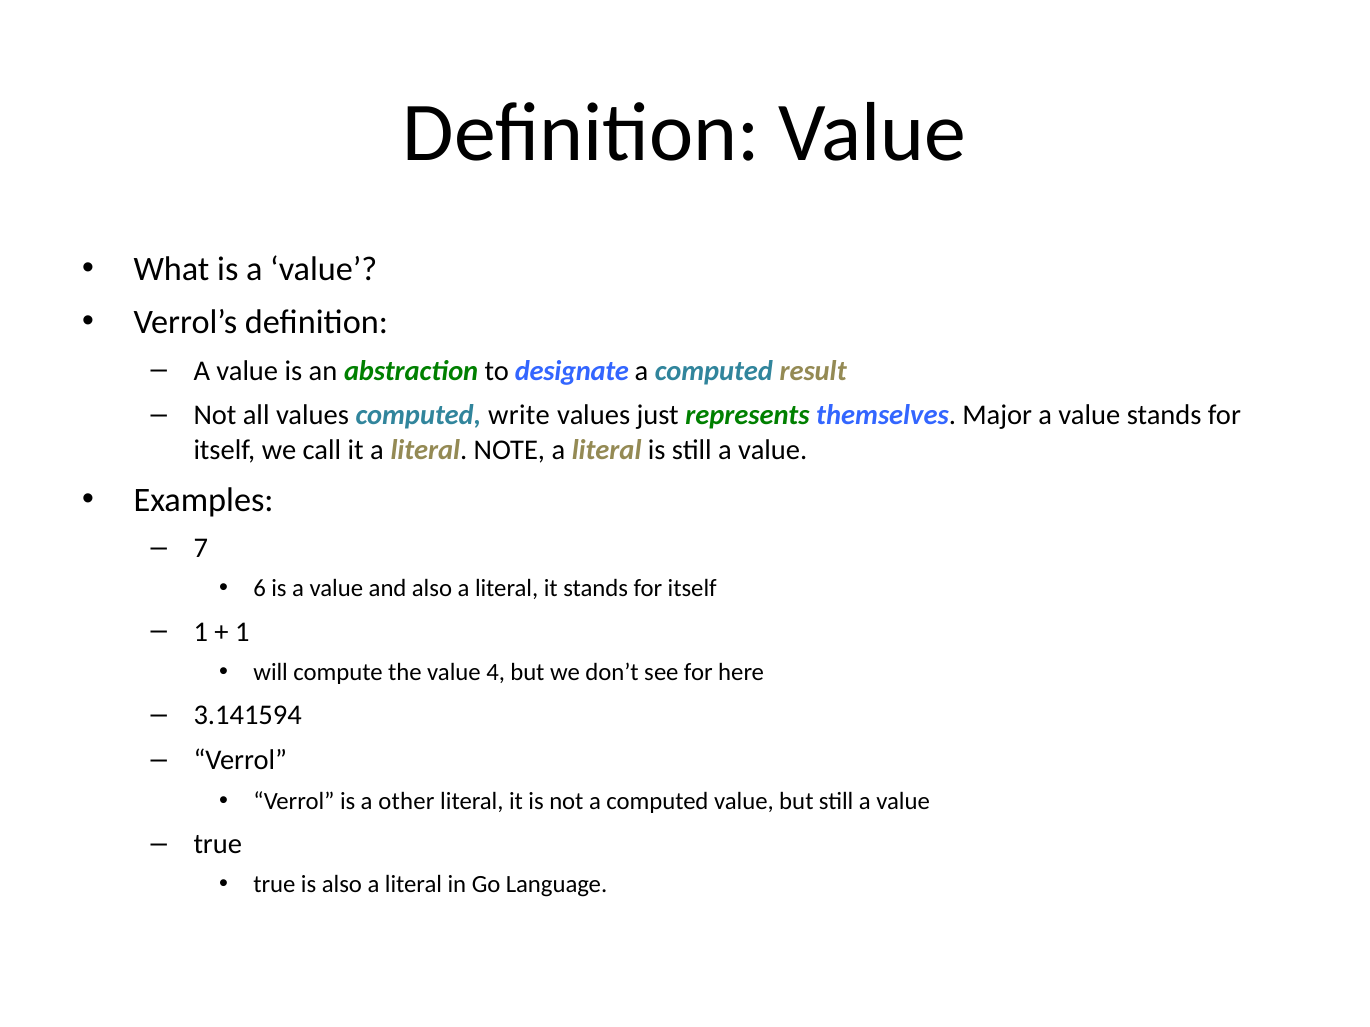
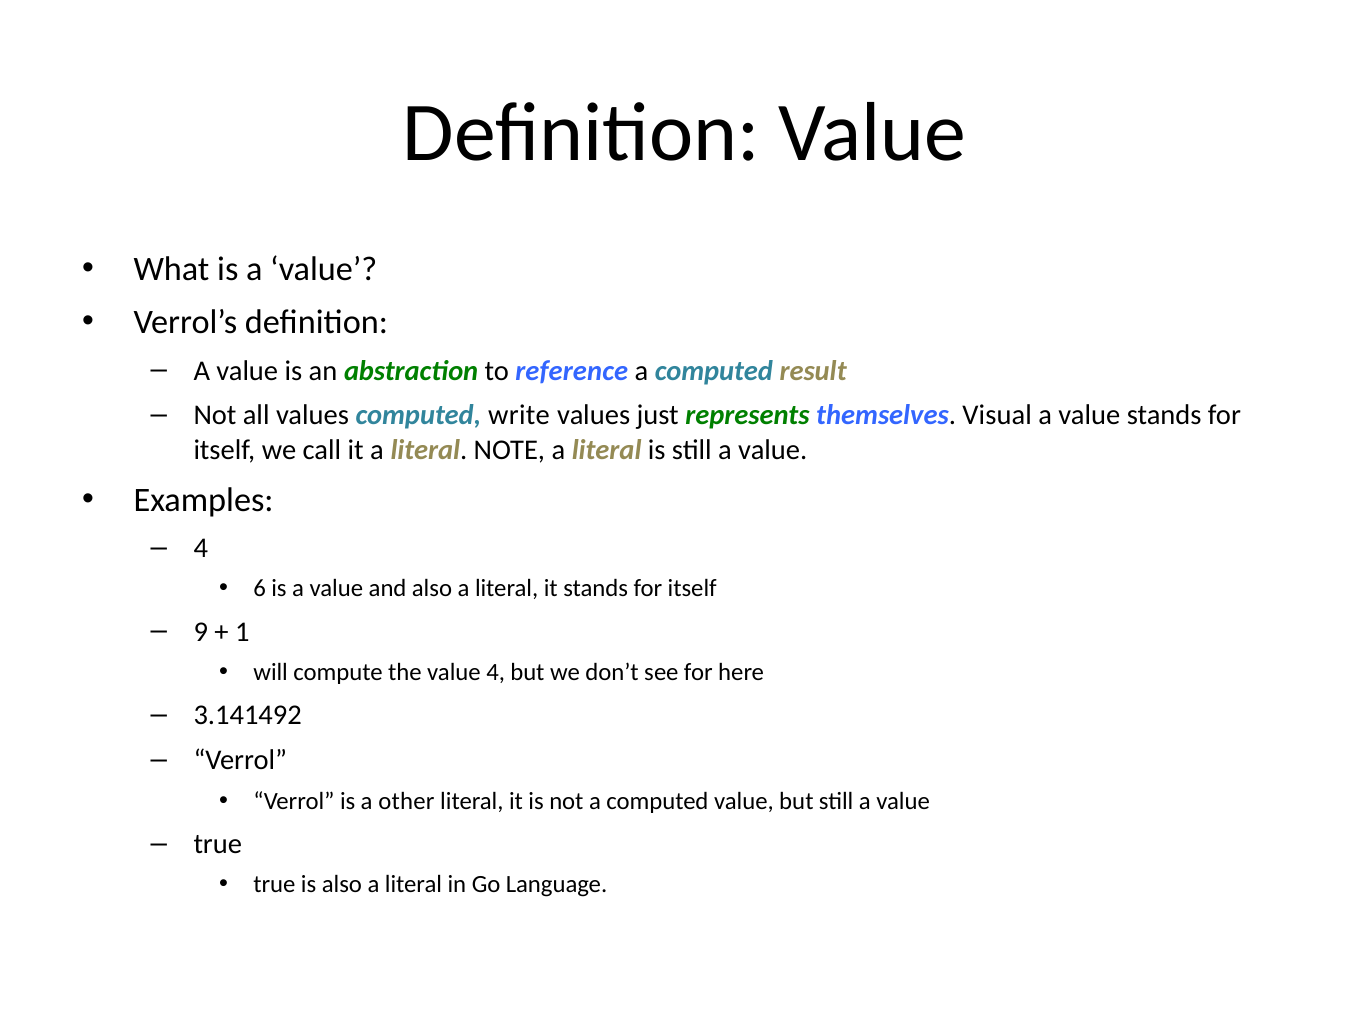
designate: designate -> reference
Major: Major -> Visual
7 at (201, 548): 7 -> 4
1 at (201, 632): 1 -> 9
3.141594: 3.141594 -> 3.141492
